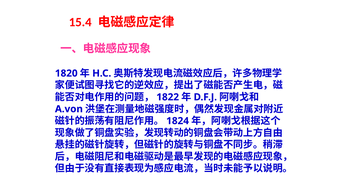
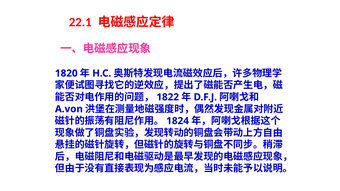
15.4: 15.4 -> 22.1
